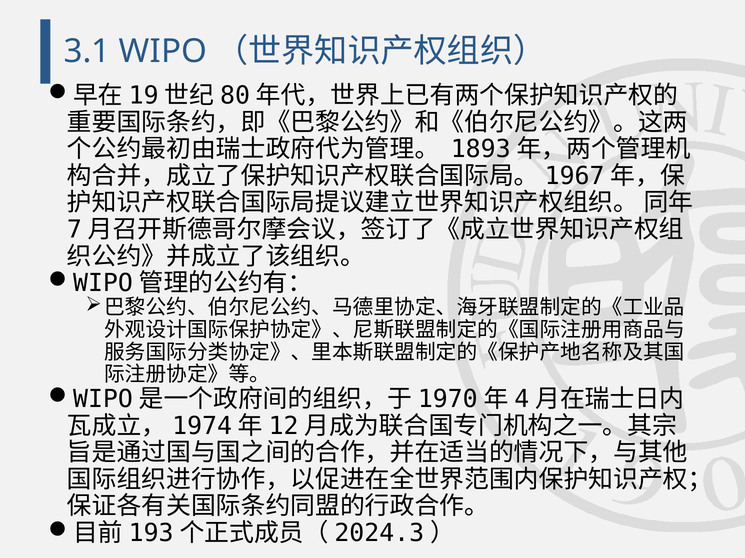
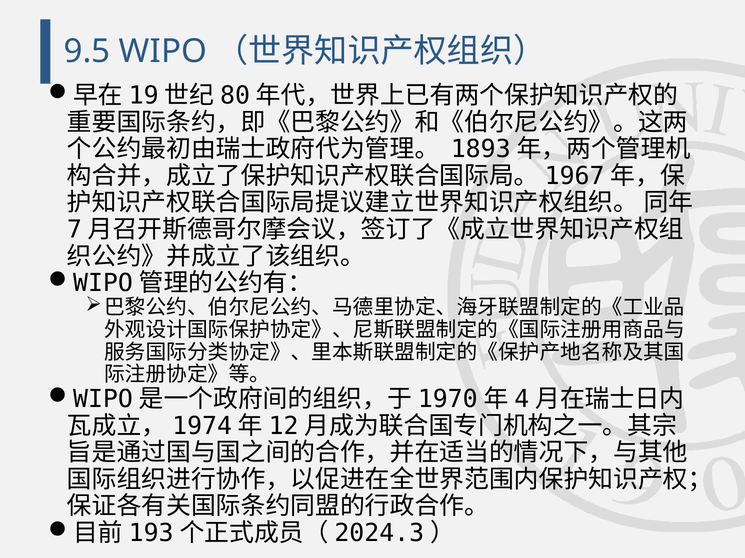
3.1: 3.1 -> 9.5
